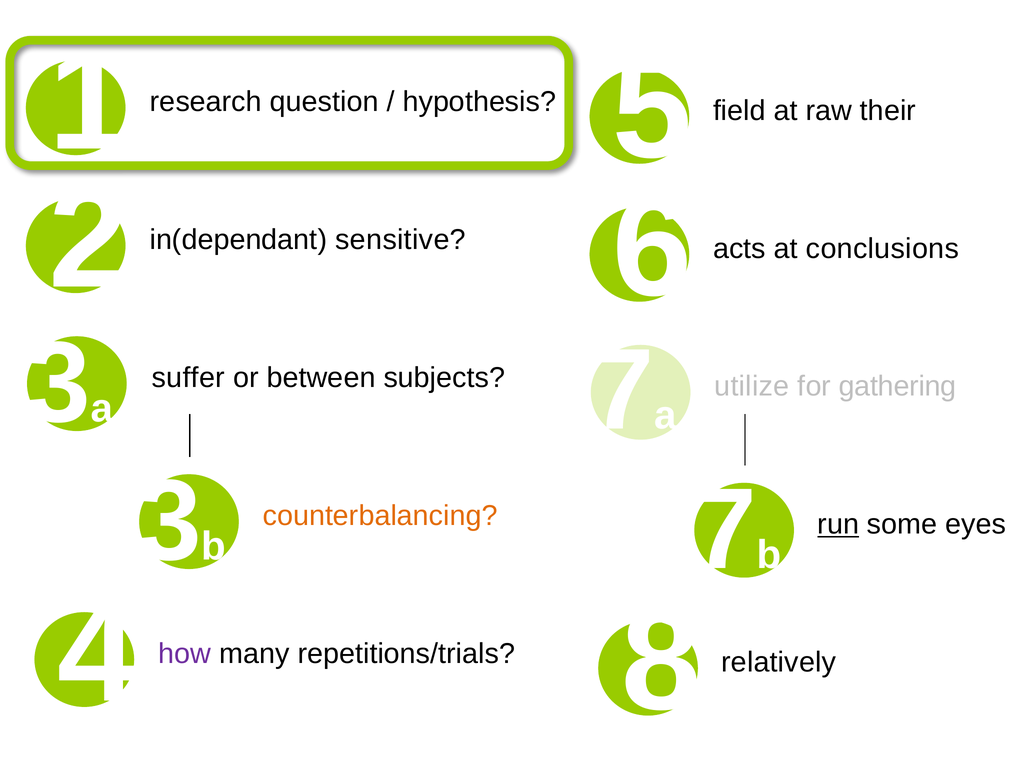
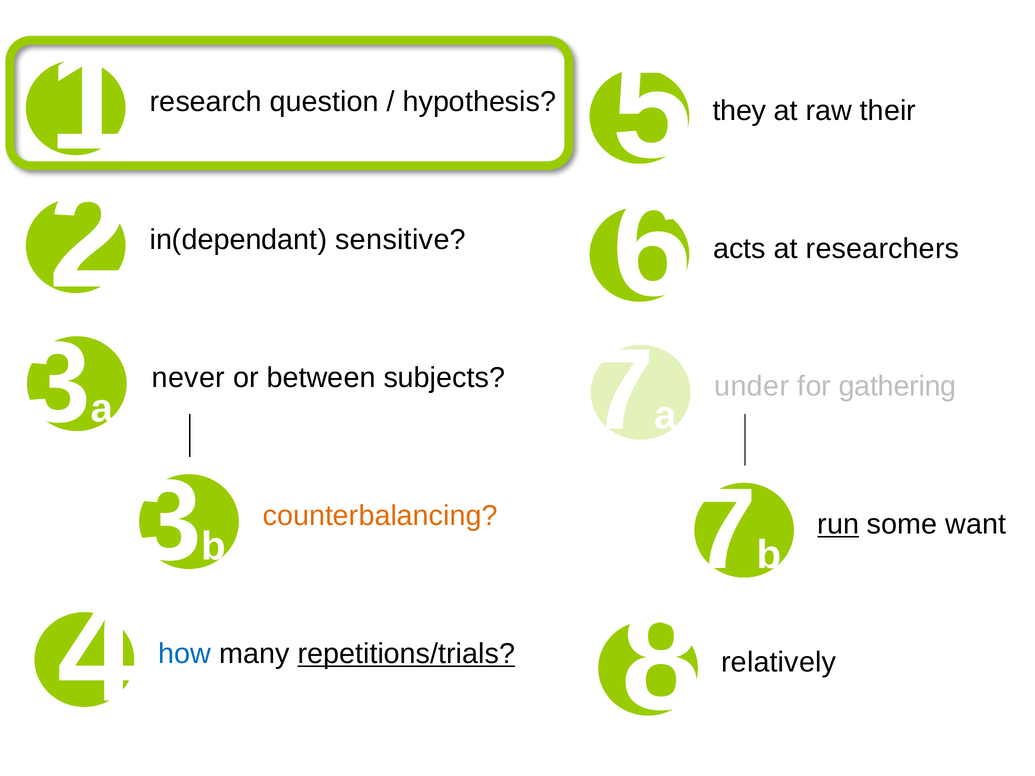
field: field -> they
conclusions: conclusions -> researchers
suffer: suffer -> never
utilize: utilize -> under
eyes: eyes -> want
how colour: purple -> blue
repetitions/trials underline: none -> present
